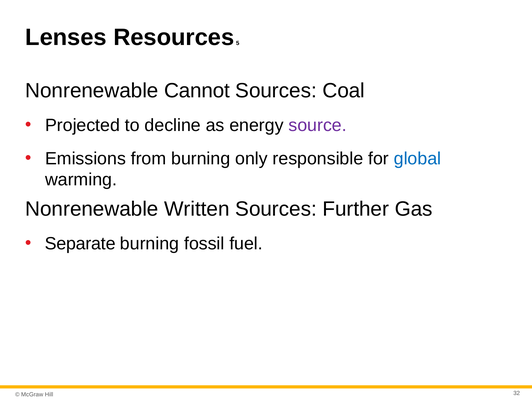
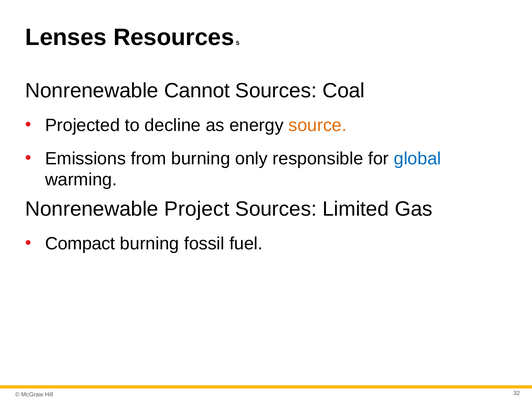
source colour: purple -> orange
Written: Written -> Project
Further: Further -> Limited
Separate: Separate -> Compact
